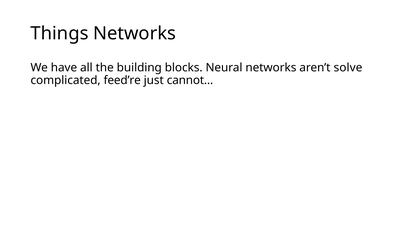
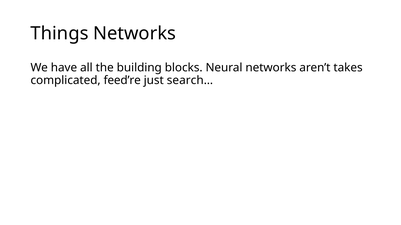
solve: solve -> takes
cannot…: cannot… -> search…
